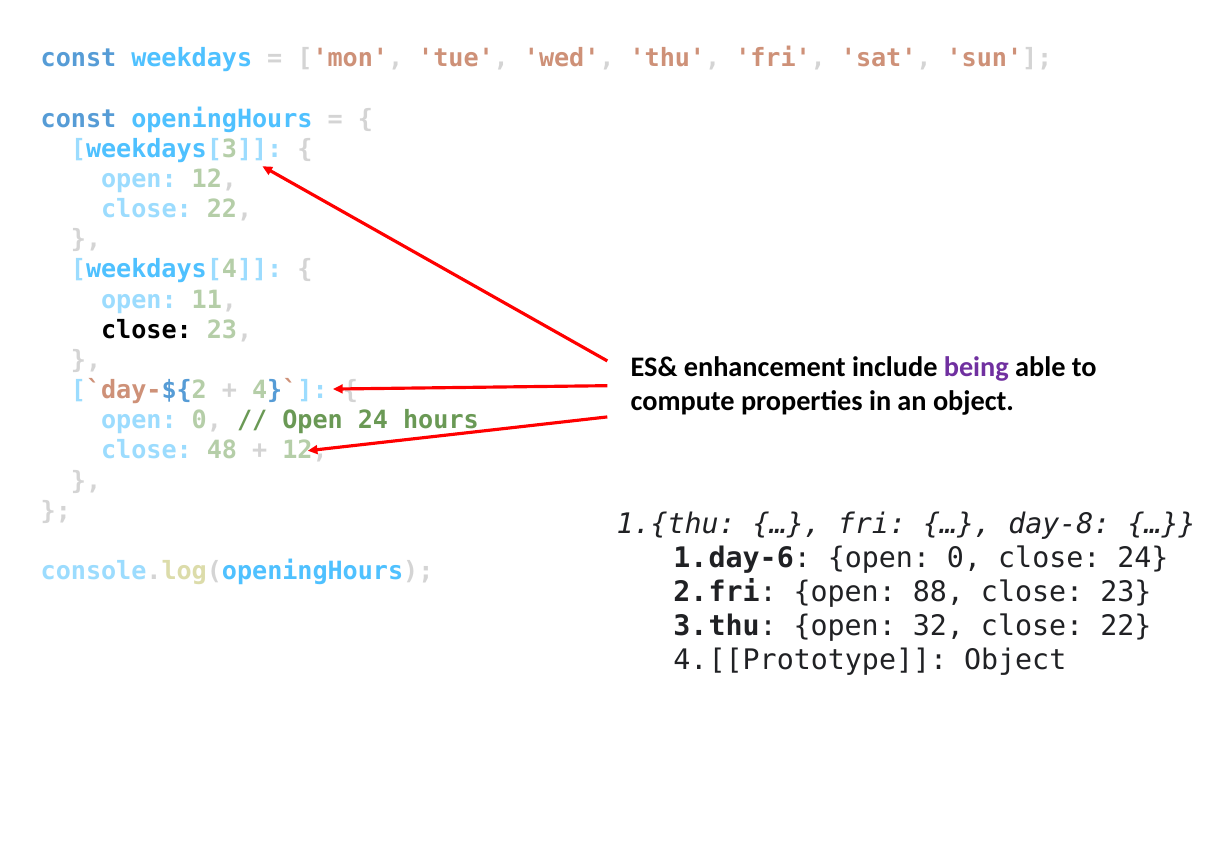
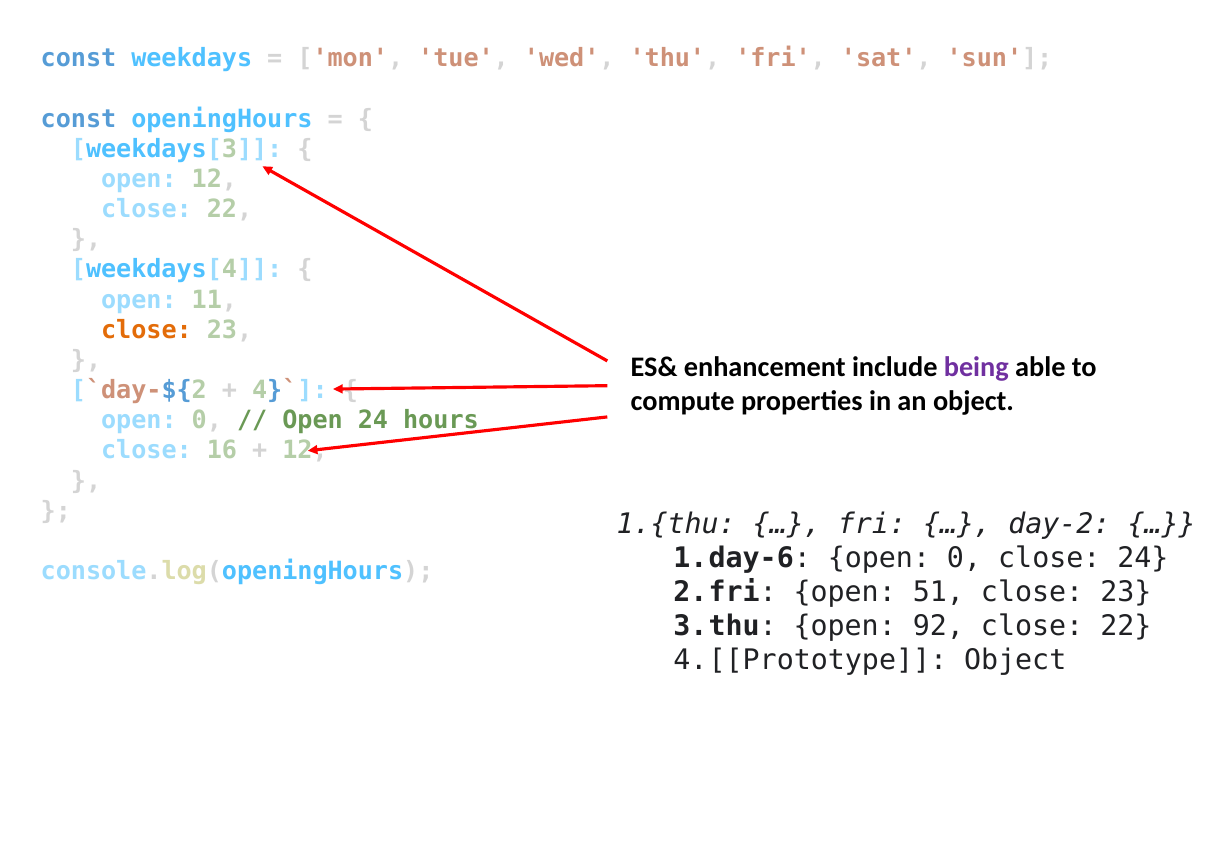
close at (146, 330) colour: black -> orange
48: 48 -> 16
day-8: day-8 -> day-2
88: 88 -> 51
32: 32 -> 92
